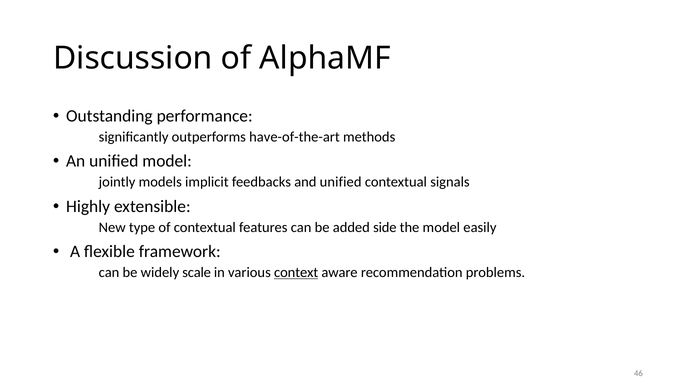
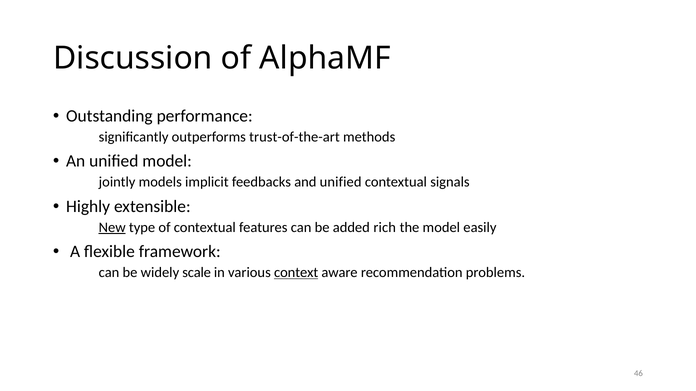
have-of-the-art: have-of-the-art -> trust-of-the-art
New underline: none -> present
side: side -> rich
